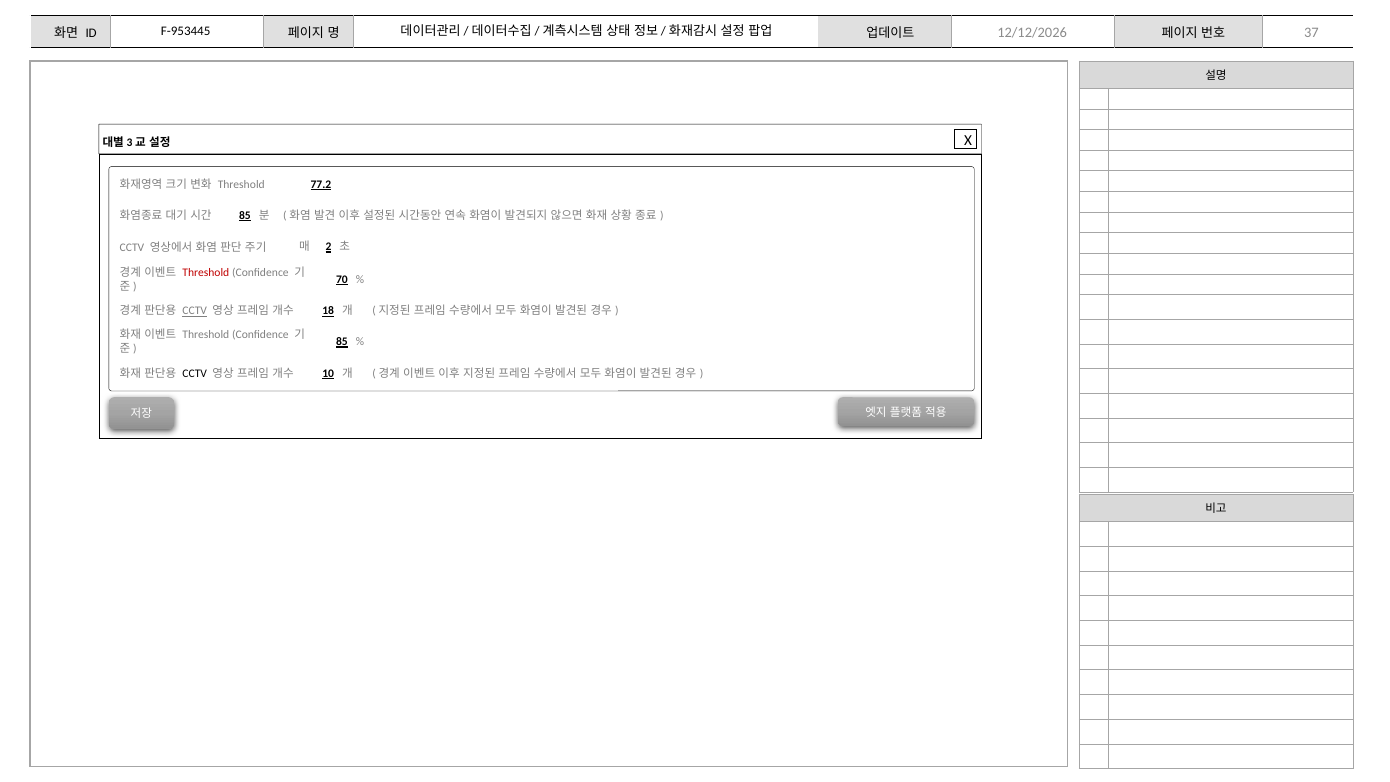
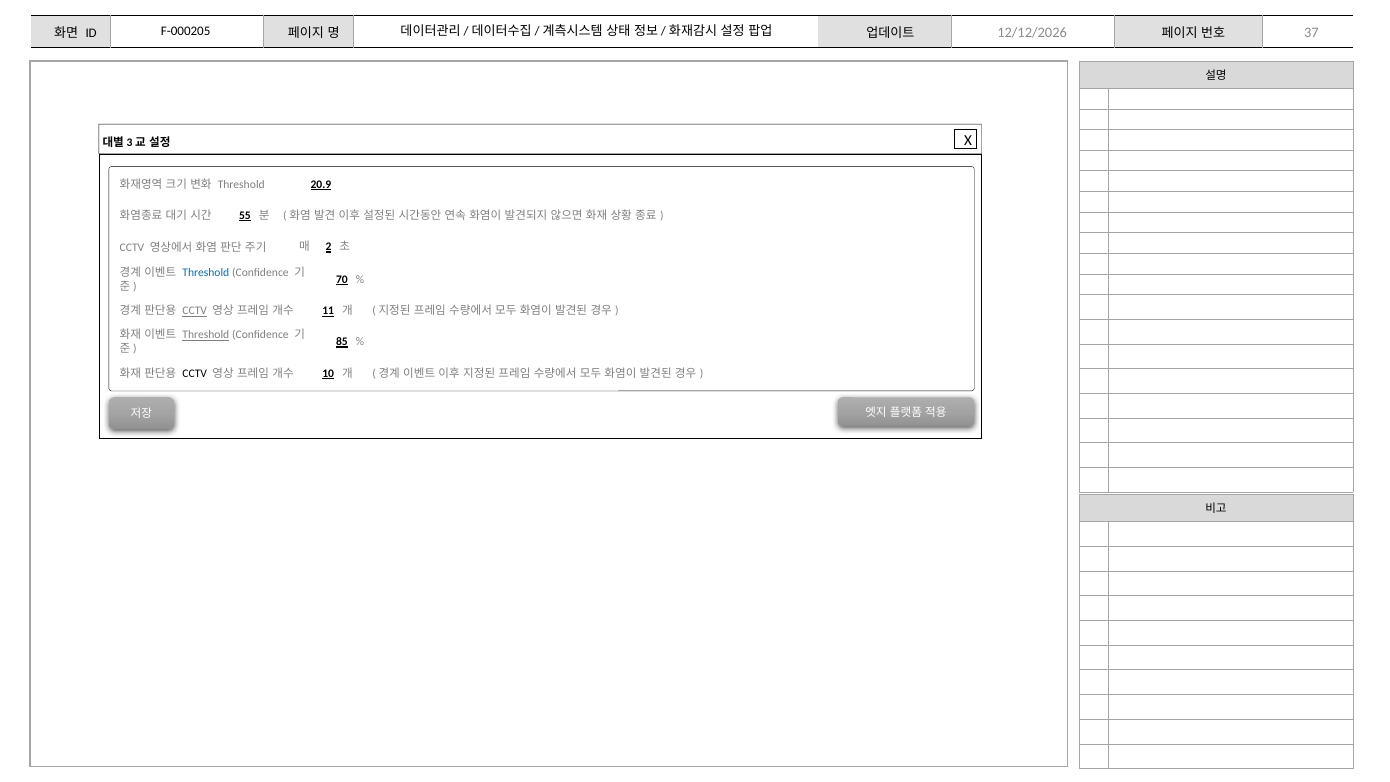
F-953445: F-953445 -> F-000205
77.2: 77.2 -> 20.9
85 at (245, 216): 85 -> 55
Threshold at (206, 273) colour: red -> blue
18: 18 -> 11
Threshold at (206, 335) underline: none -> present
